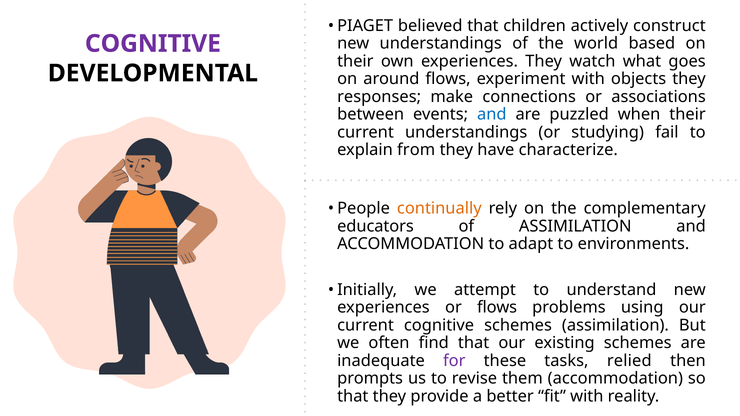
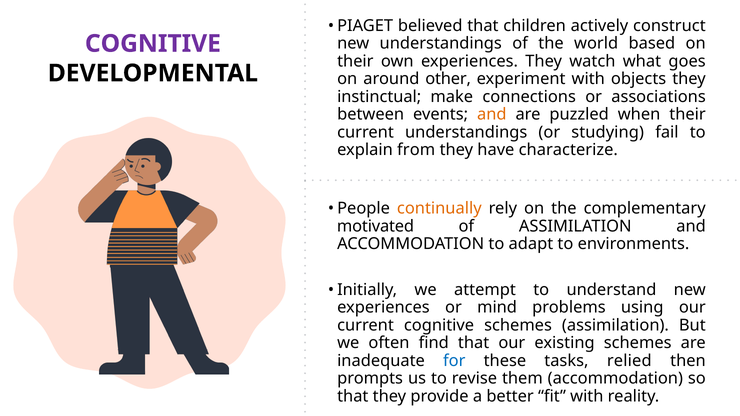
around flows: flows -> other
responses: responses -> instinctual
and at (492, 115) colour: blue -> orange
educators: educators -> motivated
or flows: flows -> mind
for colour: purple -> blue
